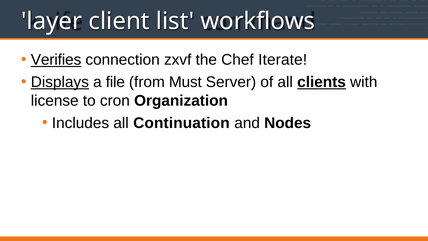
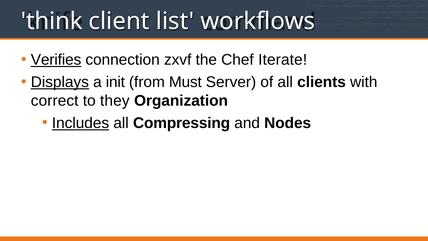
layer: layer -> think
file: file -> init
clients underline: present -> none
license: license -> correct
cron: cron -> they
Includes underline: none -> present
Continuation: Continuation -> Compressing
